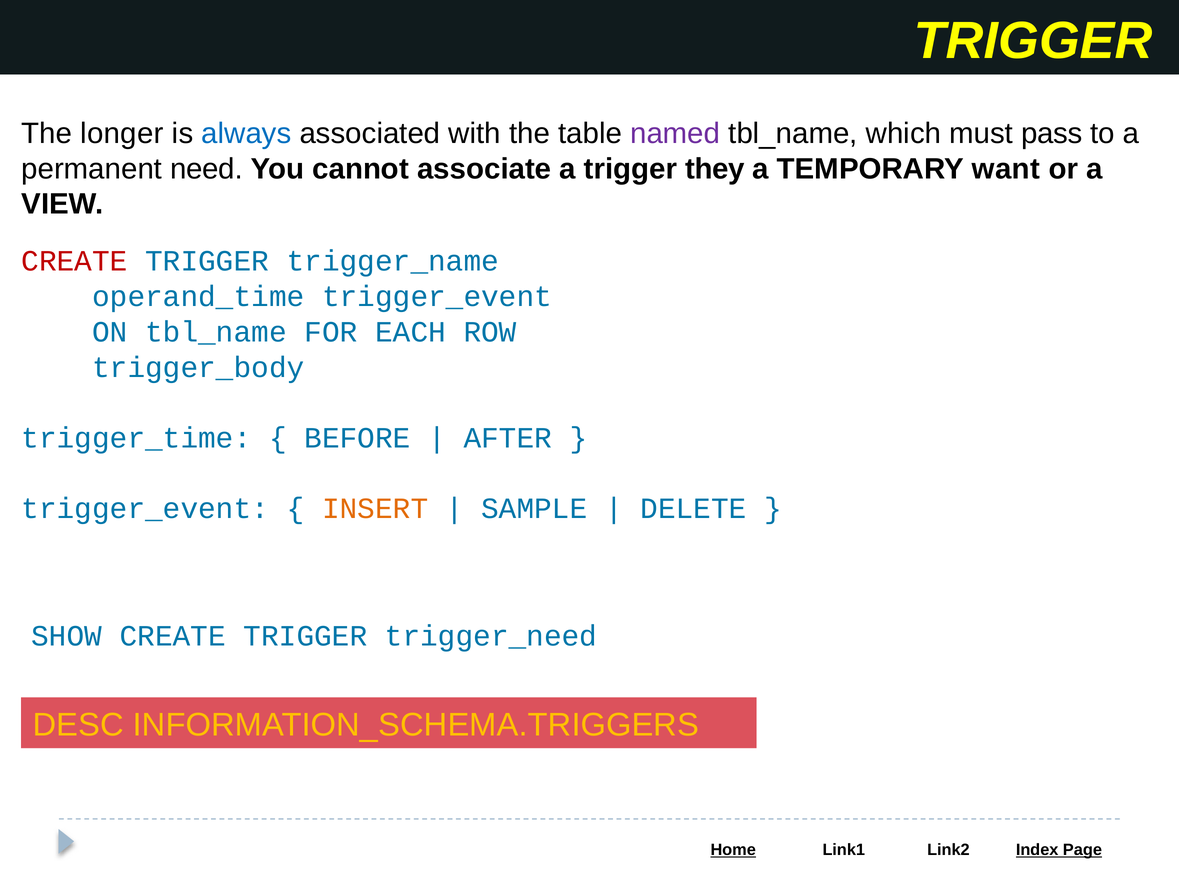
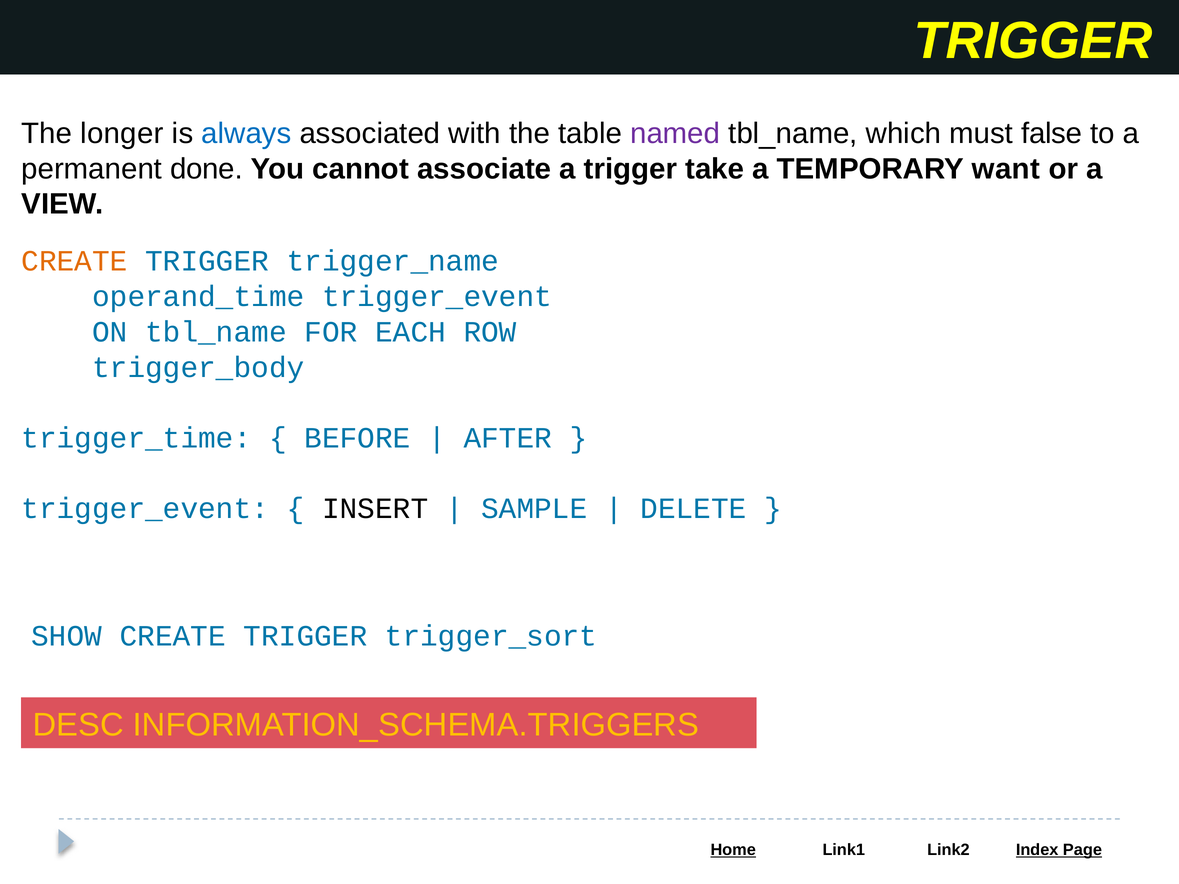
pass: pass -> false
need: need -> done
they: they -> take
CREATE at (74, 261) colour: red -> orange
INSERT colour: orange -> black
trigger_need: trigger_need -> trigger_sort
